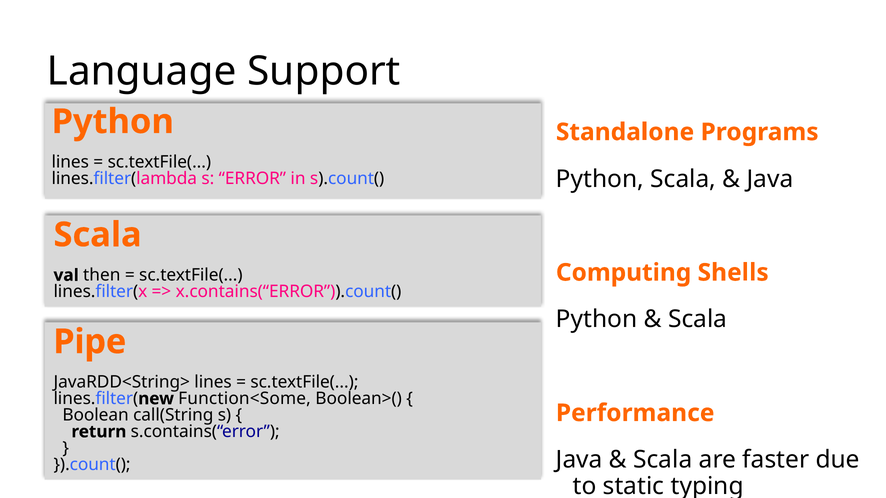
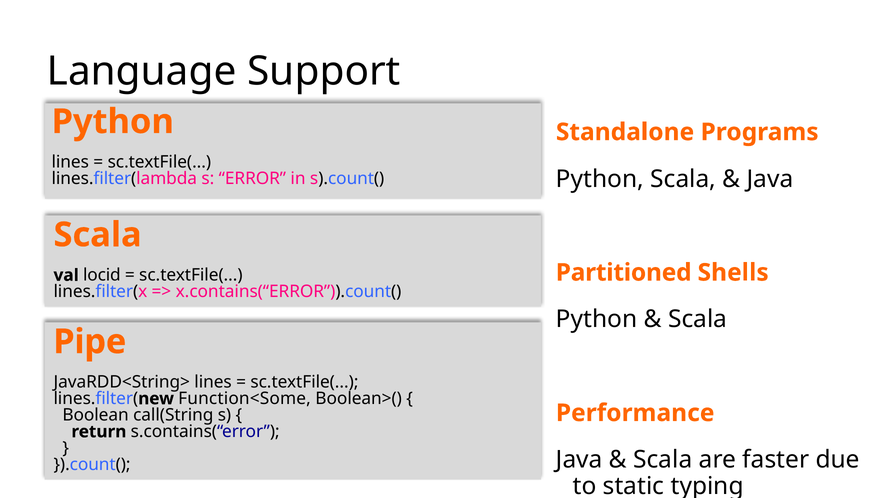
Computing: Computing -> Partitioned
then: then -> locid
